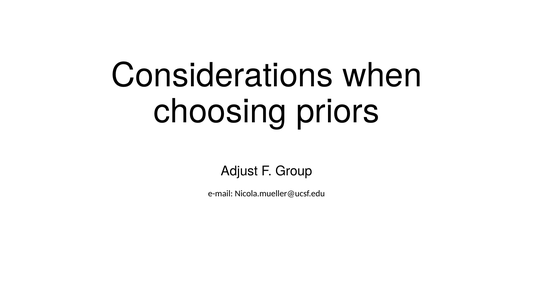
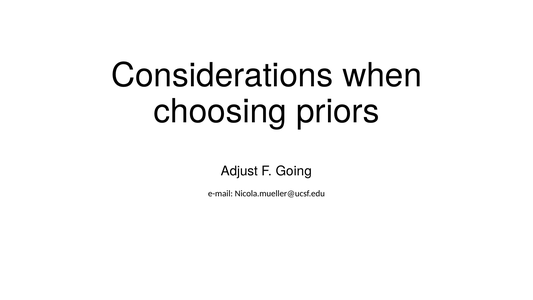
Group: Group -> Going
